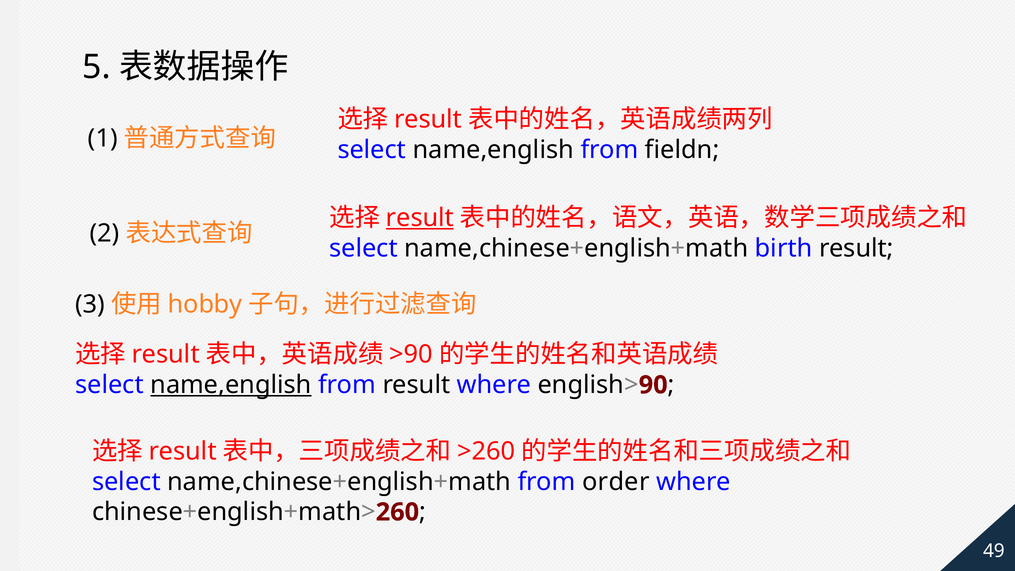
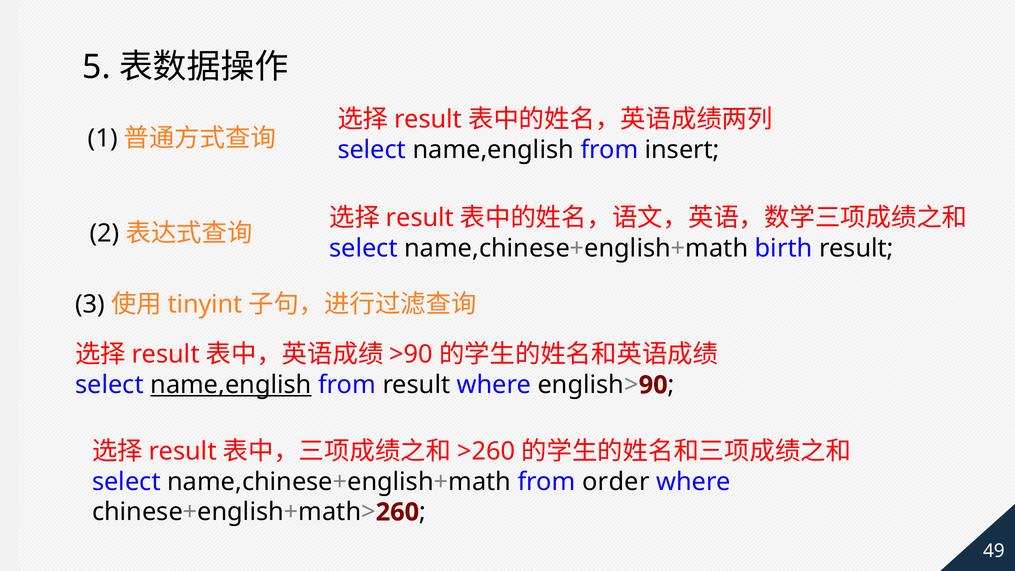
fieldn: fieldn -> insert
result at (420, 218) underline: present -> none
hobby: hobby -> tinyint
